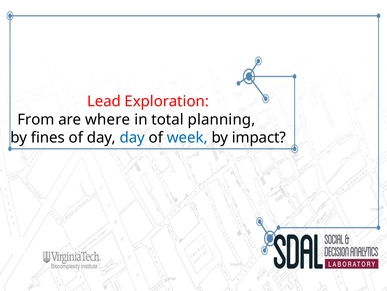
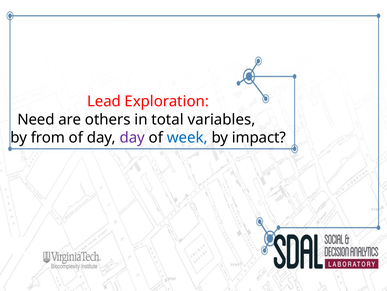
From: From -> Need
where: where -> others
planning: planning -> variables
fines: fines -> from
day at (132, 137) colour: blue -> purple
